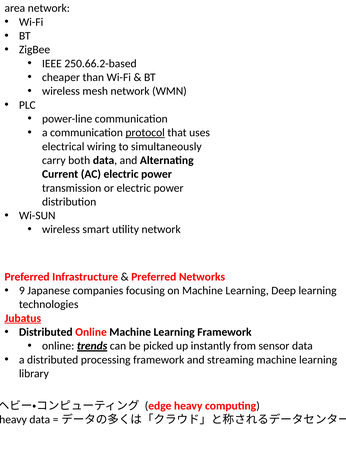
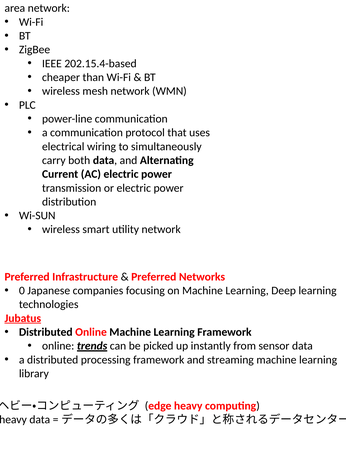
250.66.2-based: 250.66.2-based -> 202.15.4-based
protocol underline: present -> none
9: 9 -> 0
